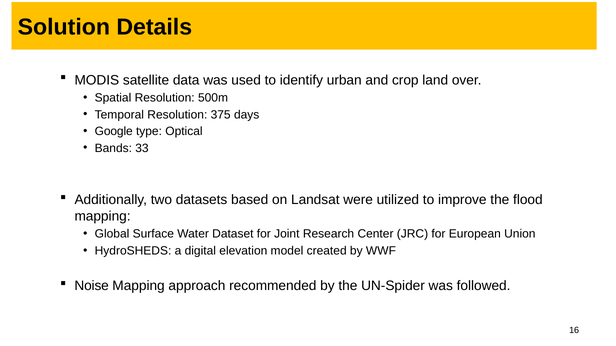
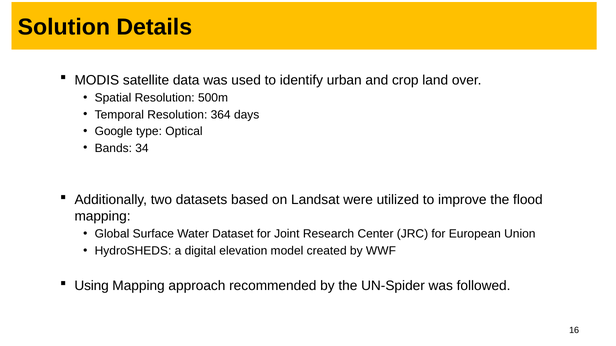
375: 375 -> 364
33: 33 -> 34
Noise: Noise -> Using
